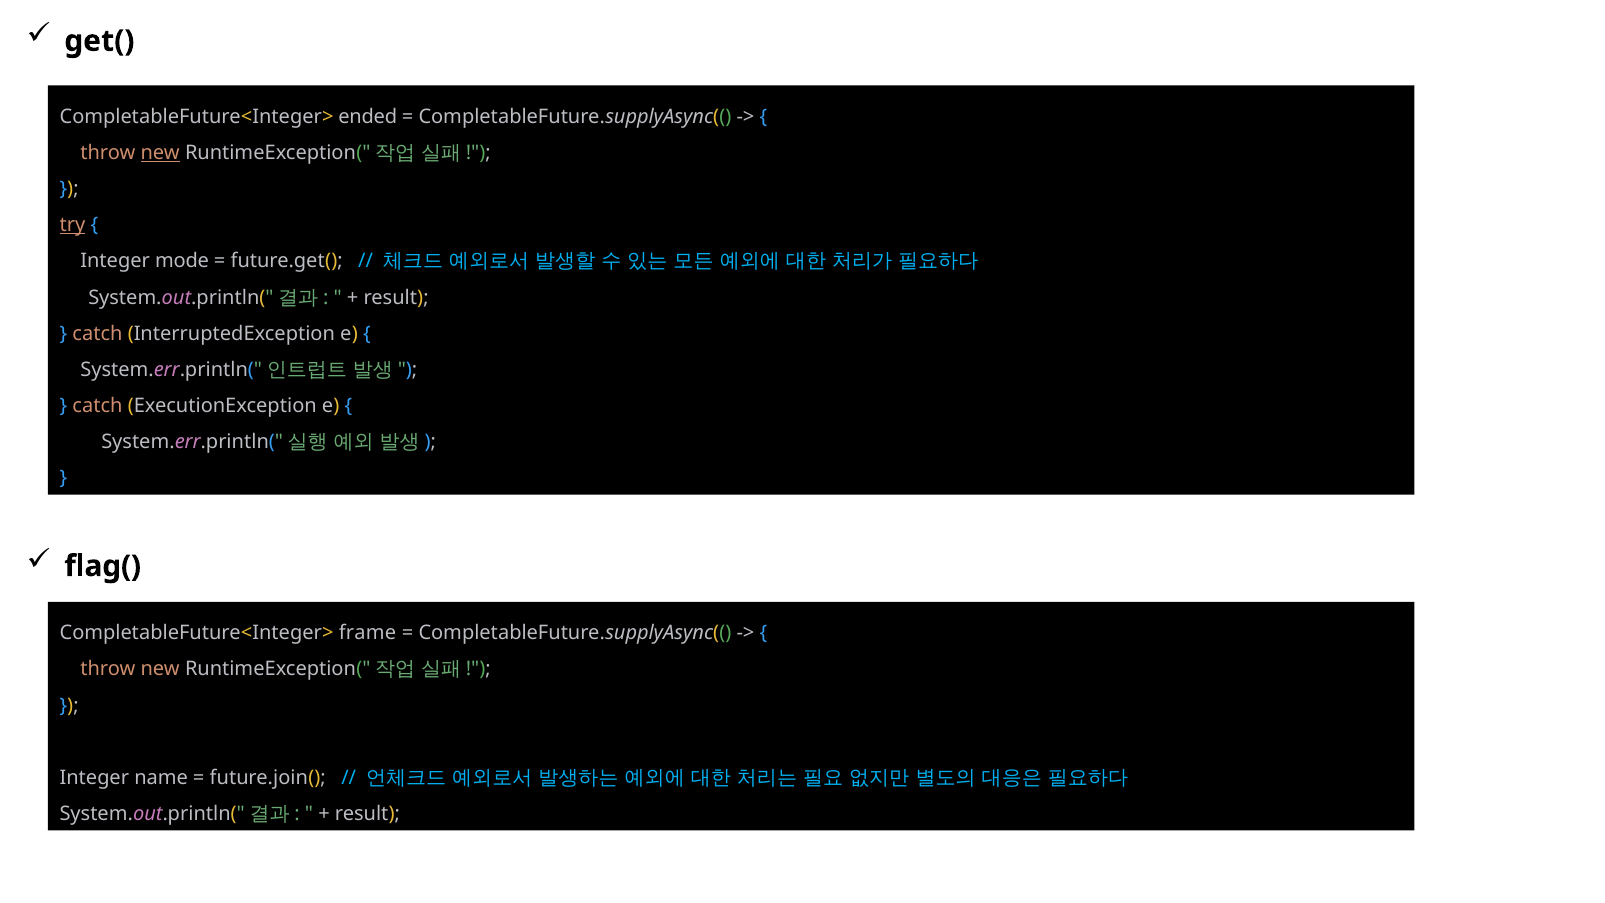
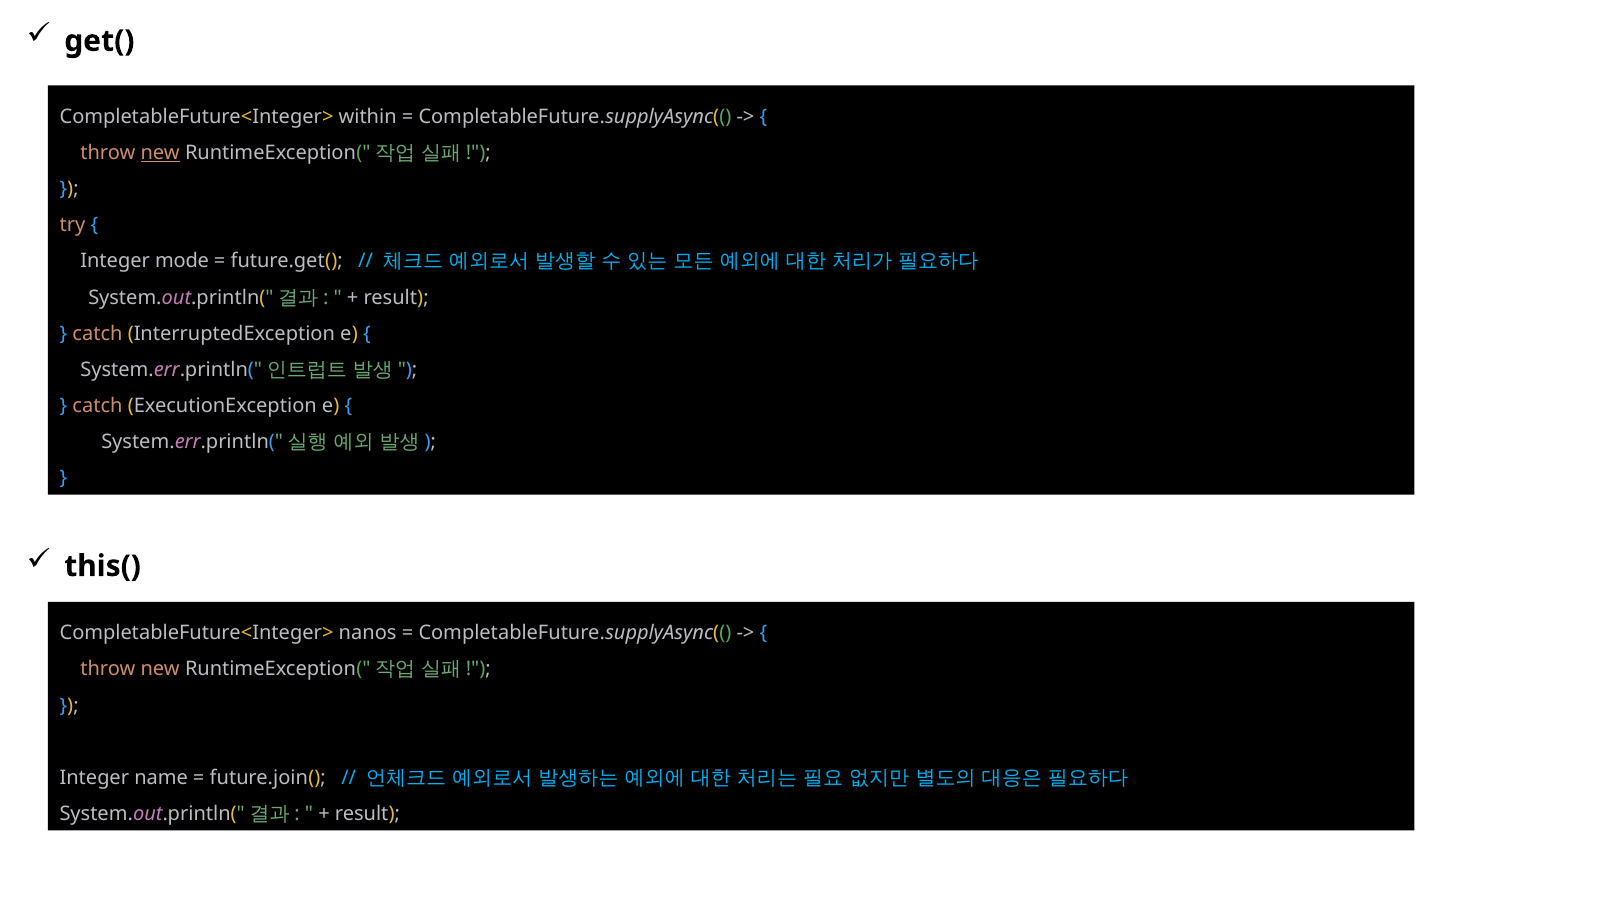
ended: ended -> within
try underline: present -> none
flag(: flag( -> this(
frame: frame -> nanos
